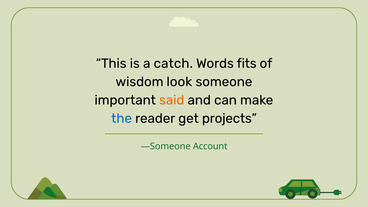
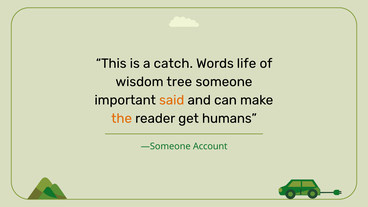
fits: fits -> life
look: look -> tree
the colour: blue -> orange
projects: projects -> humans
